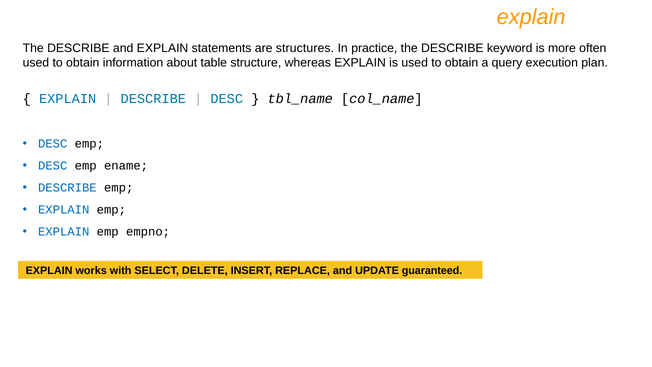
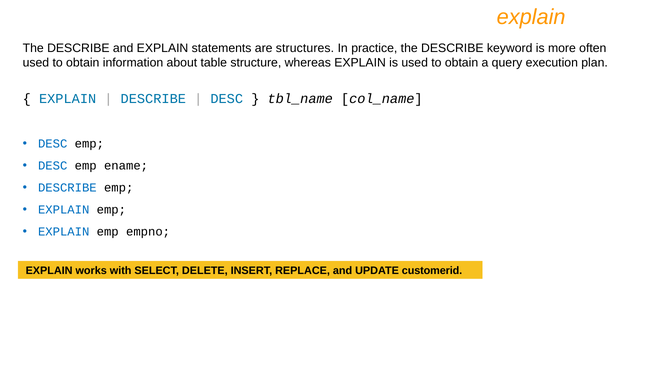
guaranteed: guaranteed -> customerid
